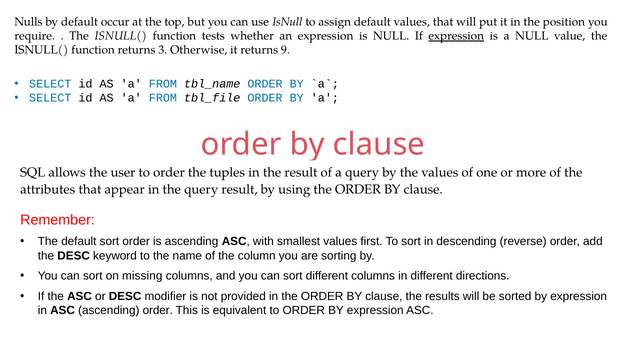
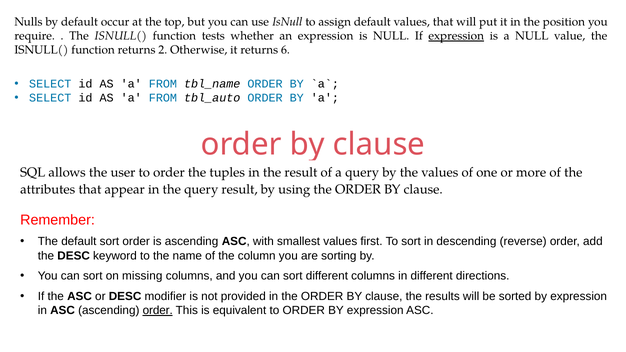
3: 3 -> 2
9: 9 -> 6
tbl_file: tbl_file -> tbl_auto
order at (158, 311) underline: none -> present
